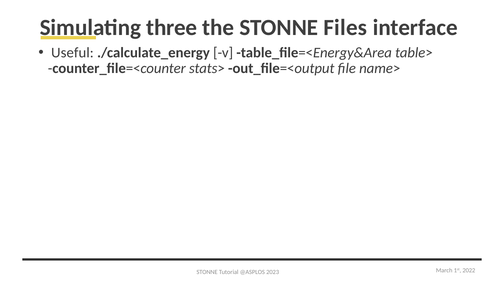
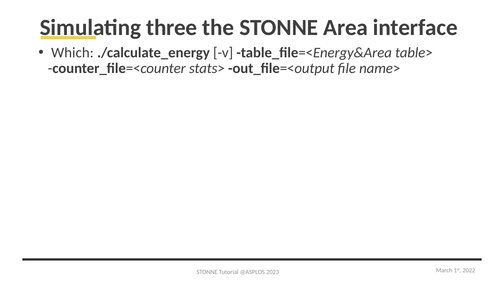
Files: Files -> Area
Useful: Useful -> Which
